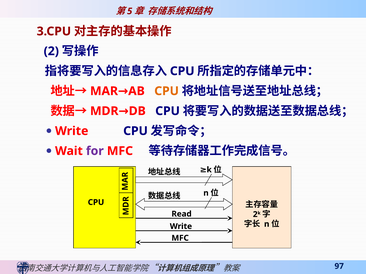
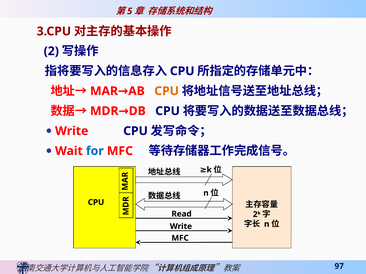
for colour: purple -> blue
